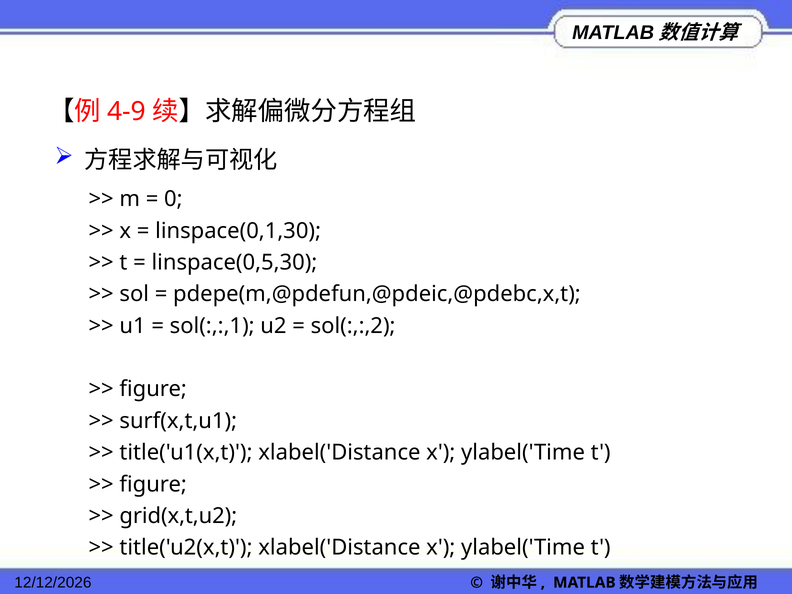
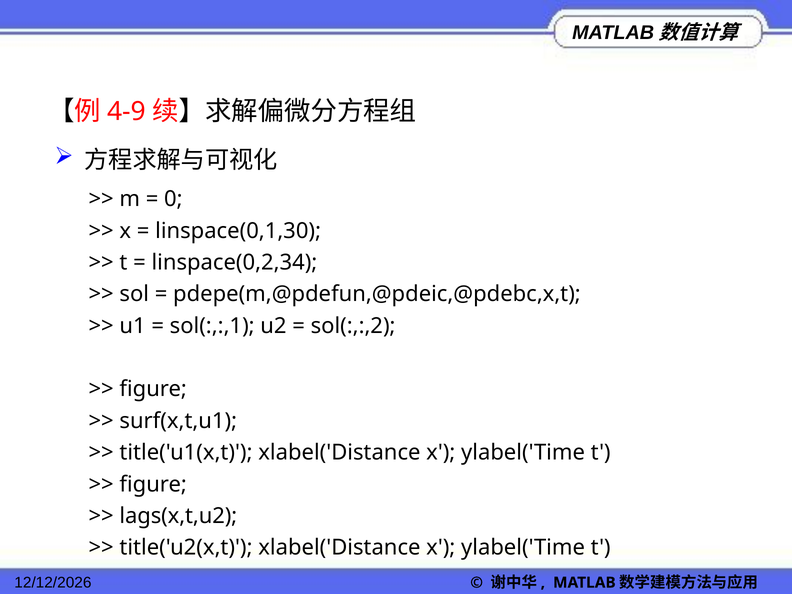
linspace(0,5,30: linspace(0,5,30 -> linspace(0,2,34
grid(x,t,u2: grid(x,t,u2 -> lags(x,t,u2
